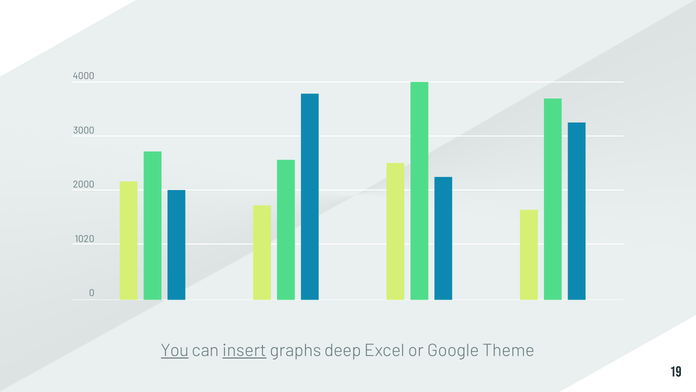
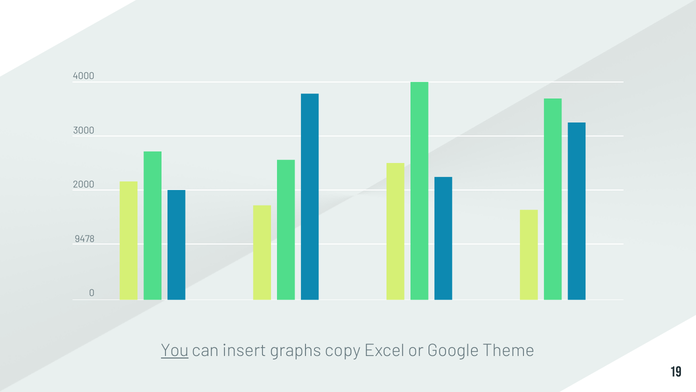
1020: 1020 -> 9478
insert underline: present -> none
deep: deep -> copy
